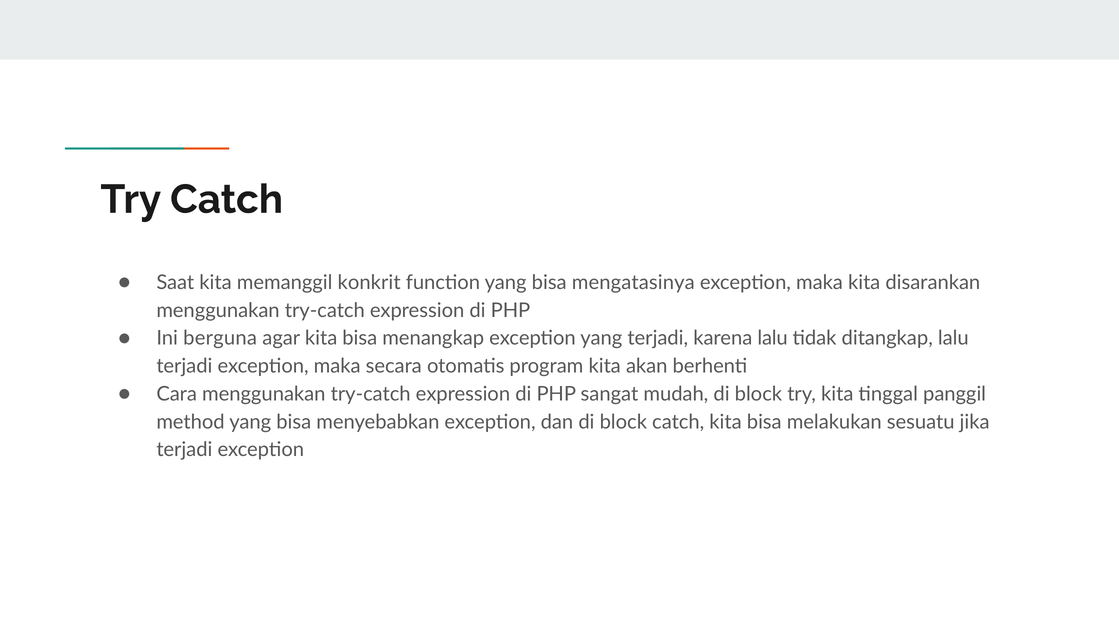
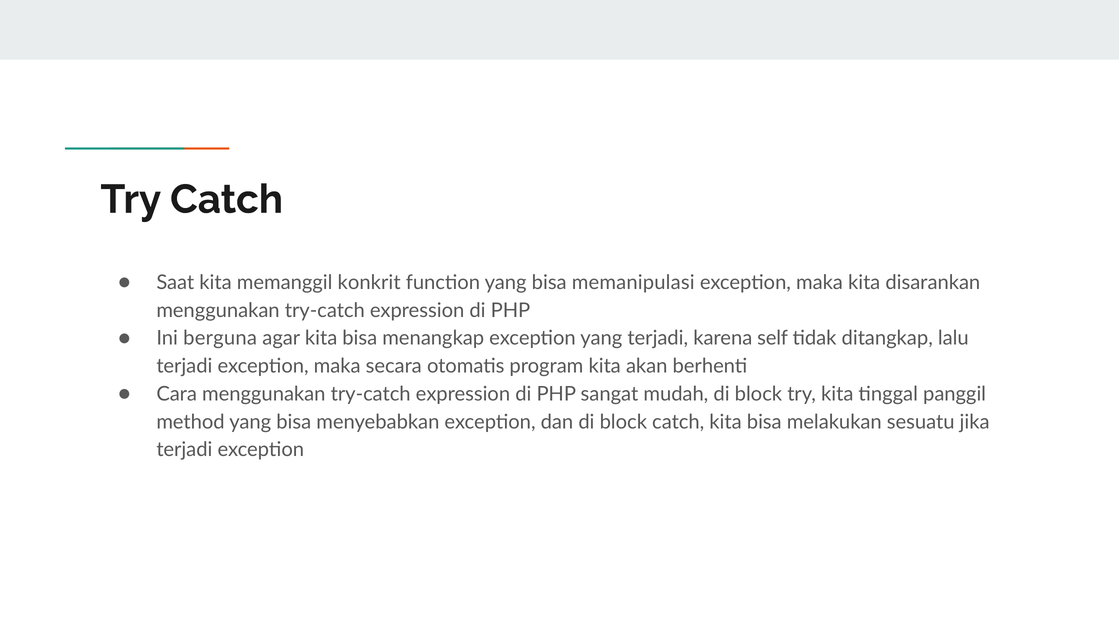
mengatasinya: mengatasinya -> memanipulasi
karena lalu: lalu -> self
